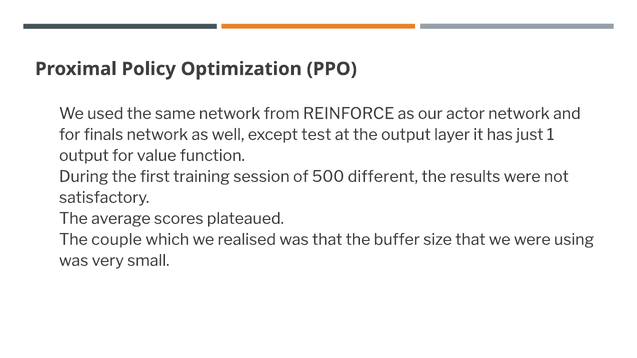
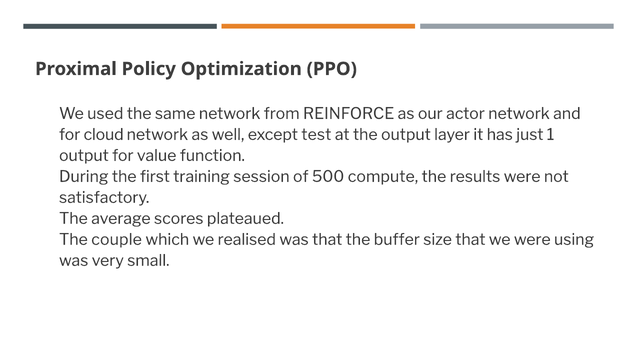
finals: finals -> cloud
different: different -> compute
